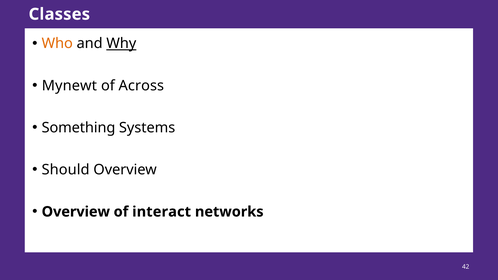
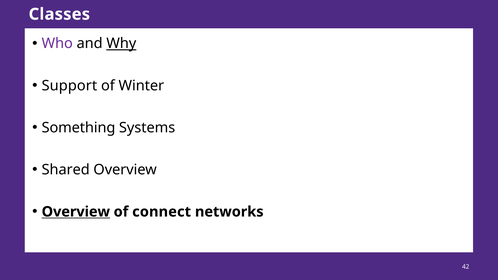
Who colour: orange -> purple
Mynewt: Mynewt -> Support
Across: Across -> Winter
Should: Should -> Shared
Overview at (76, 212) underline: none -> present
interact: interact -> connect
